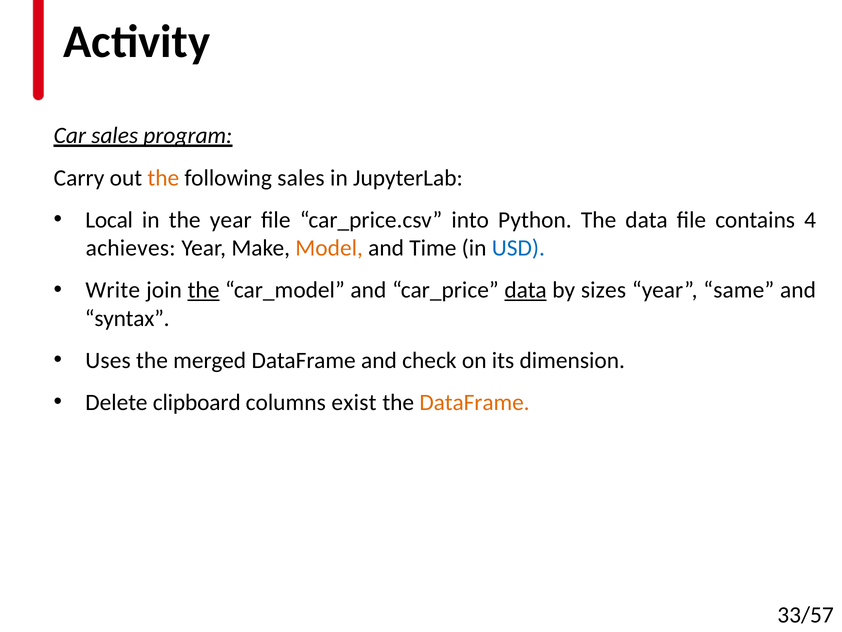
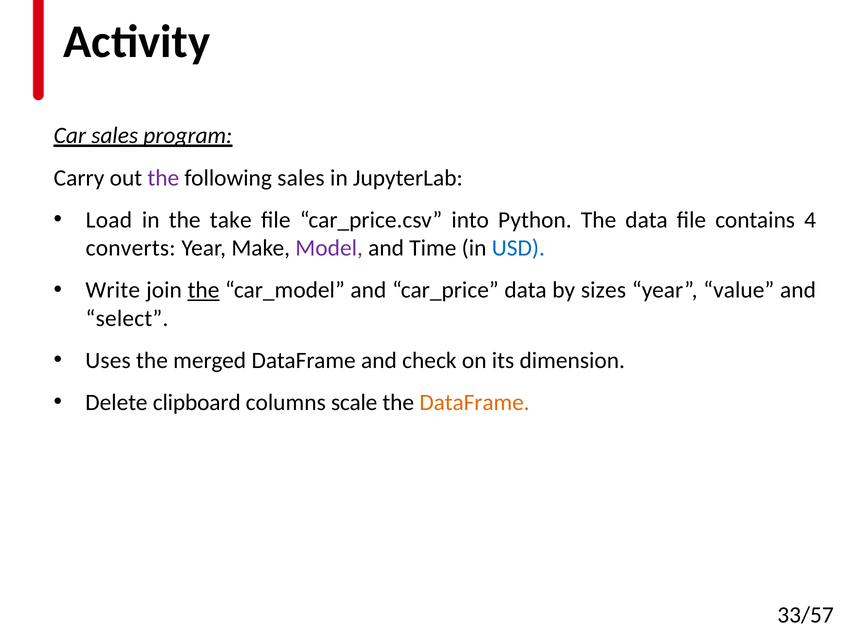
the at (163, 178) colour: orange -> purple
Local: Local -> Load
the year: year -> take
achieves: achieves -> converts
Model colour: orange -> purple
data at (526, 290) underline: present -> none
same: same -> value
syntax: syntax -> select
exist: exist -> scale
